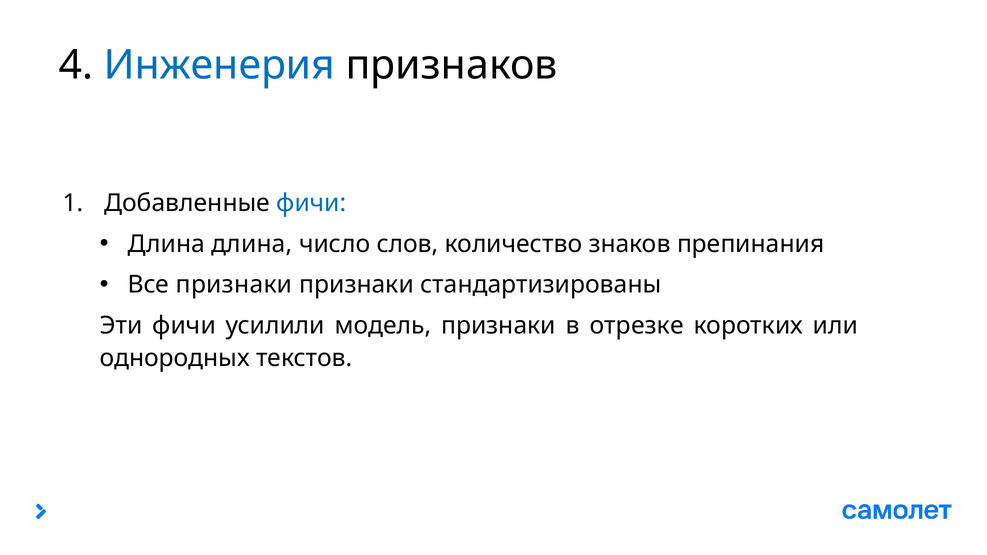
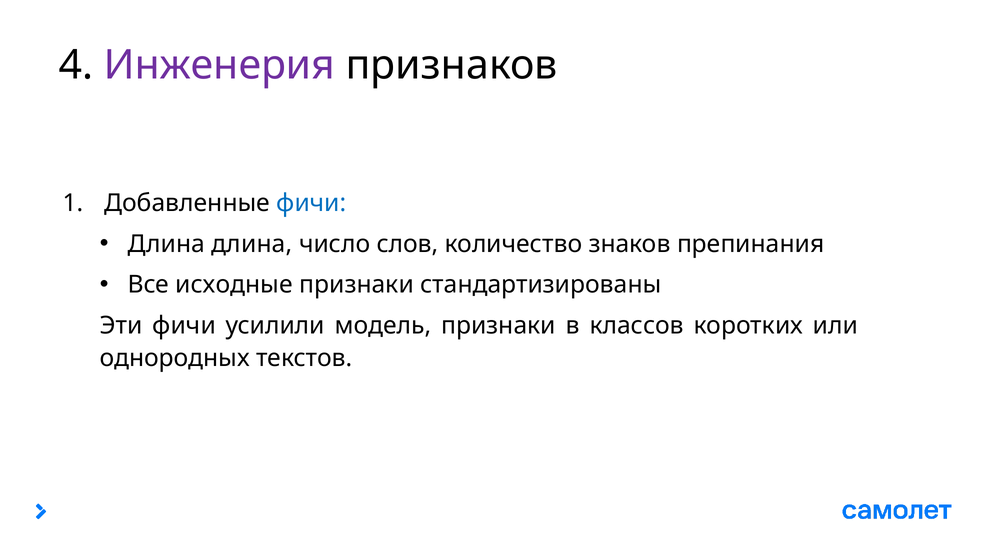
Инженерия colour: blue -> purple
Все признаки: признаки -> исходные
отрезке: отрезке -> классов
